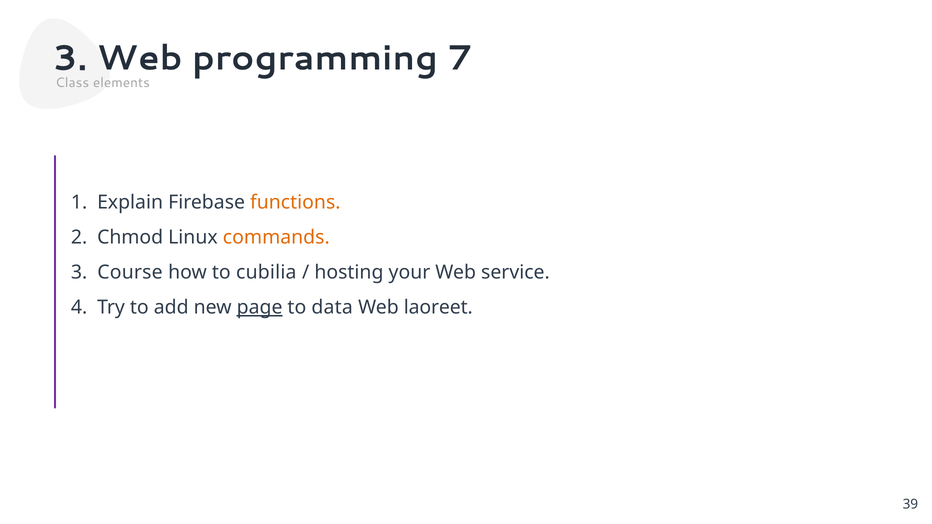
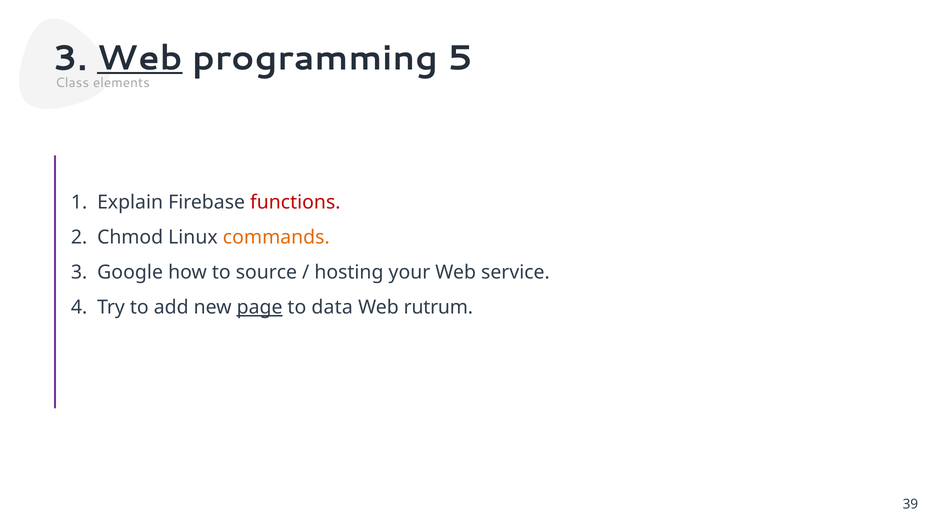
Web at (140, 58) underline: none -> present
7: 7 -> 5
functions colour: orange -> red
Course: Course -> Google
cubilia: cubilia -> source
laoreet: laoreet -> rutrum
